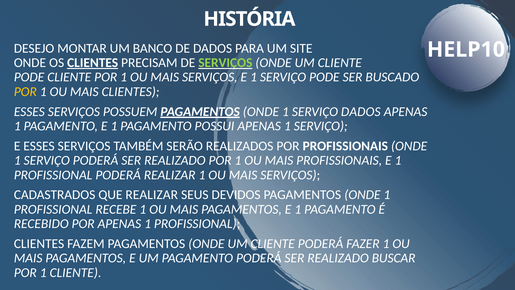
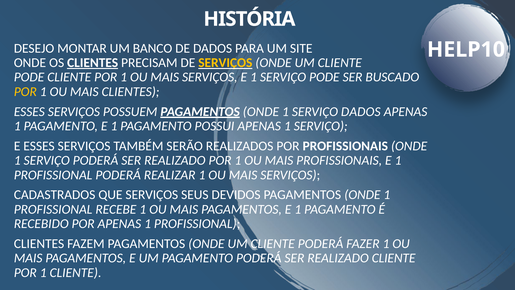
SERVIÇOS at (225, 63) colour: light green -> yellow
QUE REALIZAR: REALIZAR -> SERVIÇOS
REALIZADO BUSCAR: BUSCAR -> CLIENTE
